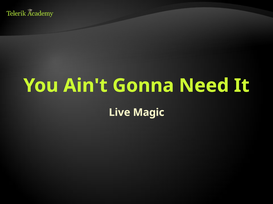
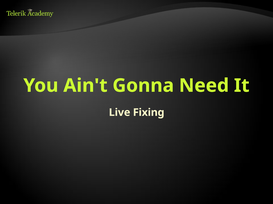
Magic: Magic -> Fixing
